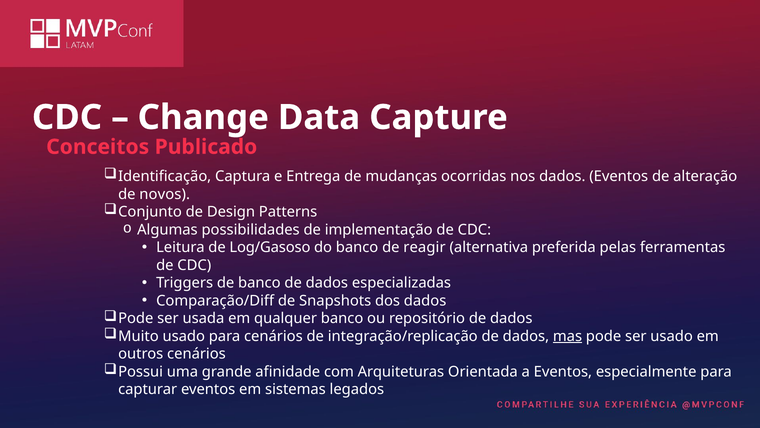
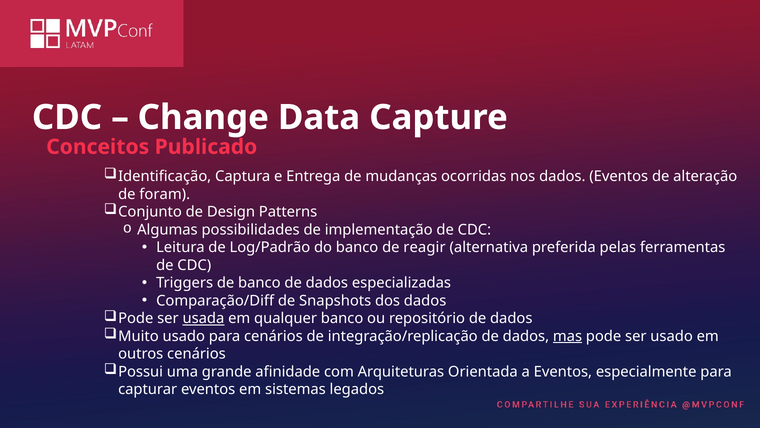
novos: novos -> foram
Log/Gasoso: Log/Gasoso -> Log/Padrão
usada underline: none -> present
